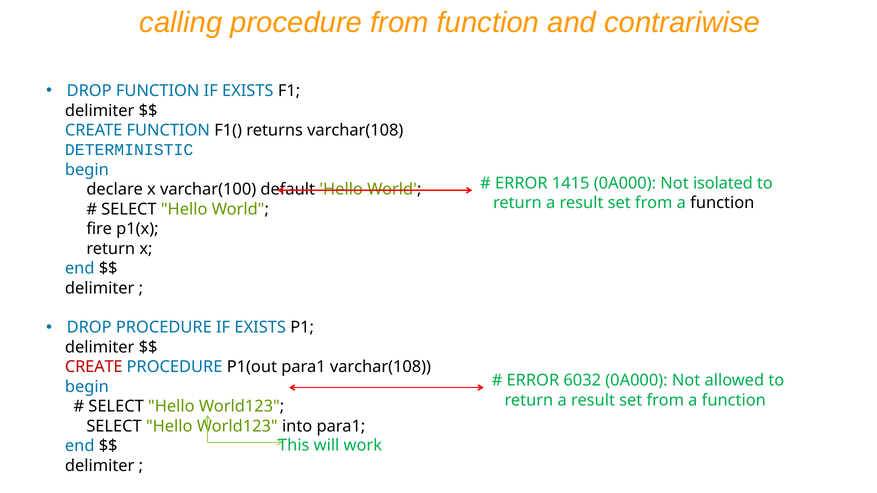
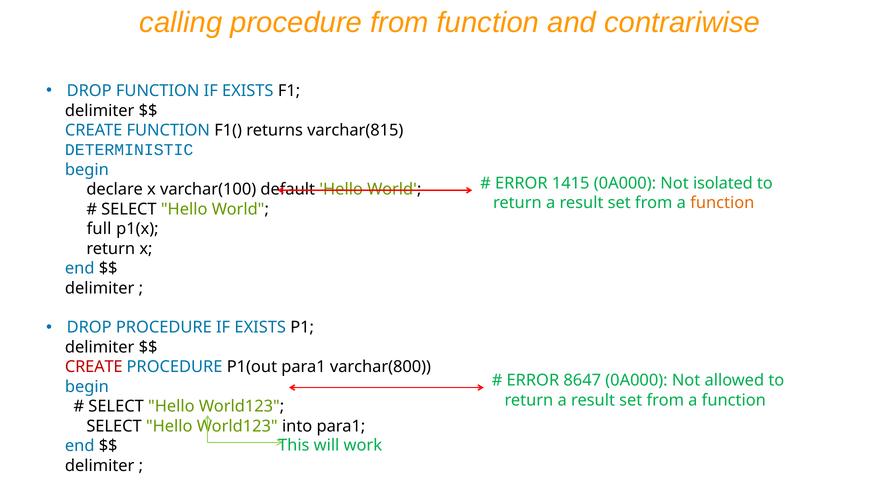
returns varchar(108: varchar(108 -> varchar(815
function at (722, 203) colour: black -> orange
fire: fire -> full
para1 varchar(108: varchar(108 -> varchar(800
6032: 6032 -> 8647
